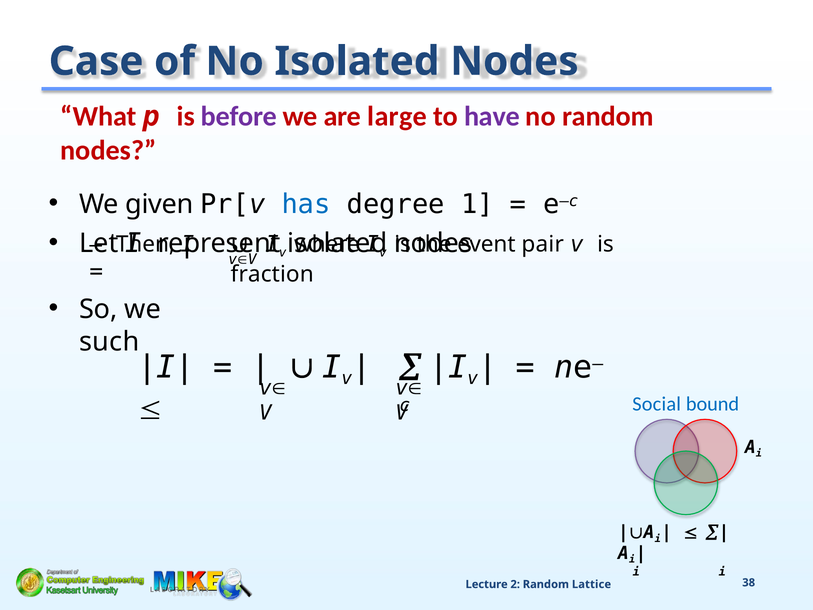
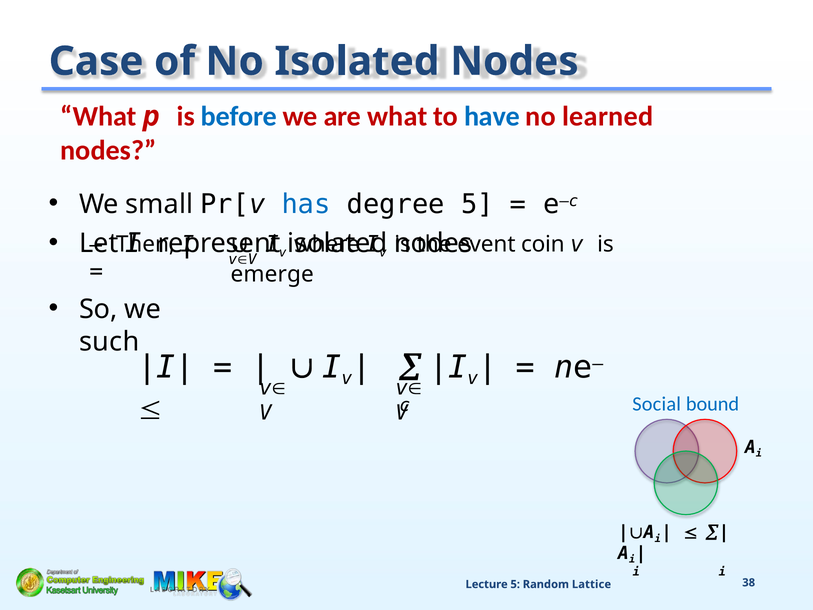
before colour: purple -> blue
are large: large -> what
have colour: purple -> blue
no random: random -> learned
given: given -> small
degree 1: 1 -> 5
pair: pair -> coin
fraction: fraction -> emerge
Lecture 2: 2 -> 5
